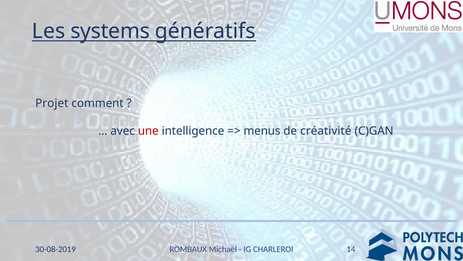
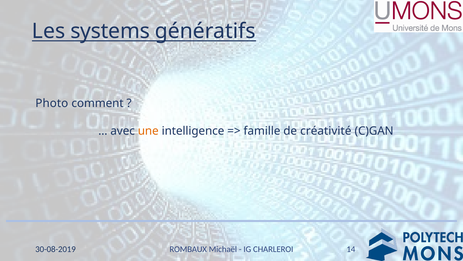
Projet: Projet -> Photo
une colour: red -> orange
menus: menus -> famille
